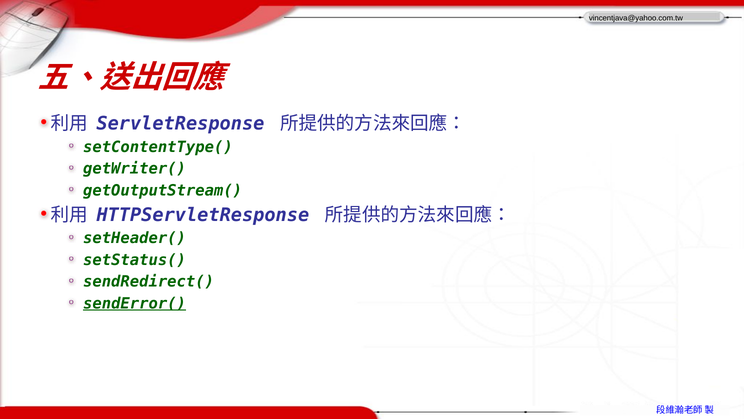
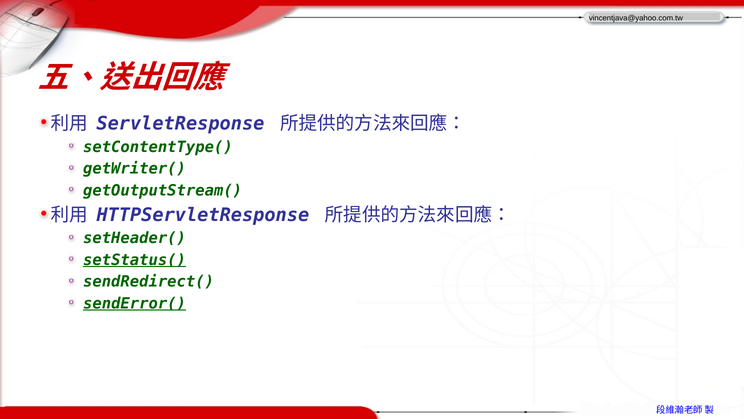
setStatus( underline: none -> present
